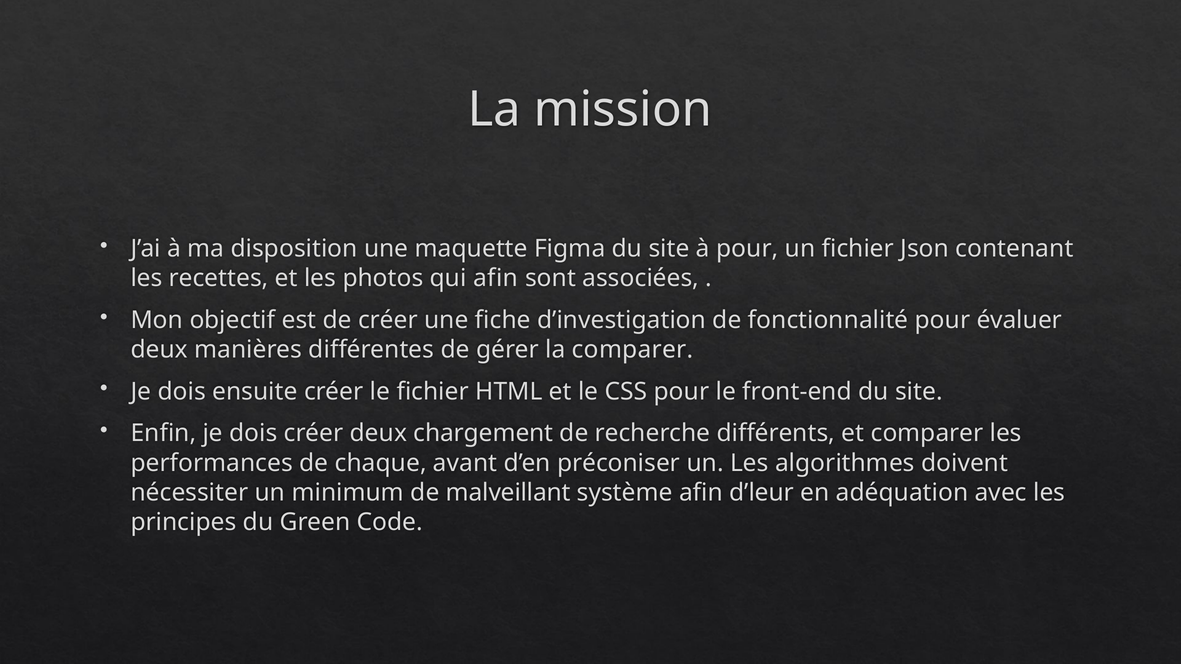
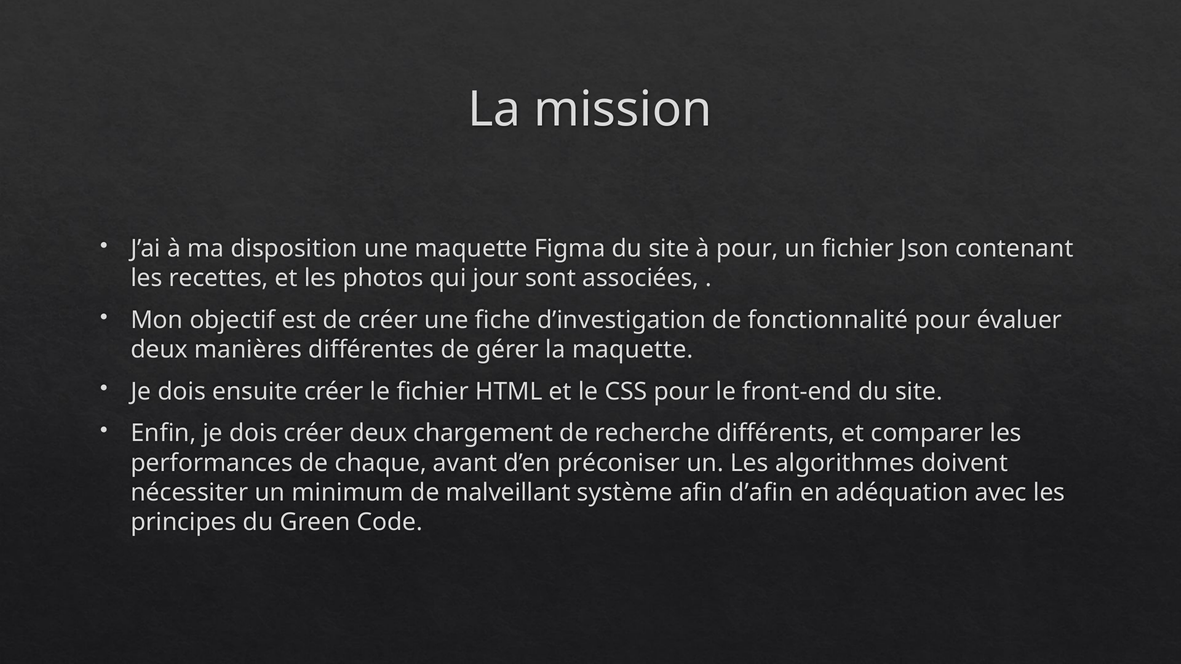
qui afin: afin -> jour
la comparer: comparer -> maquette
d’leur: d’leur -> d’afin
